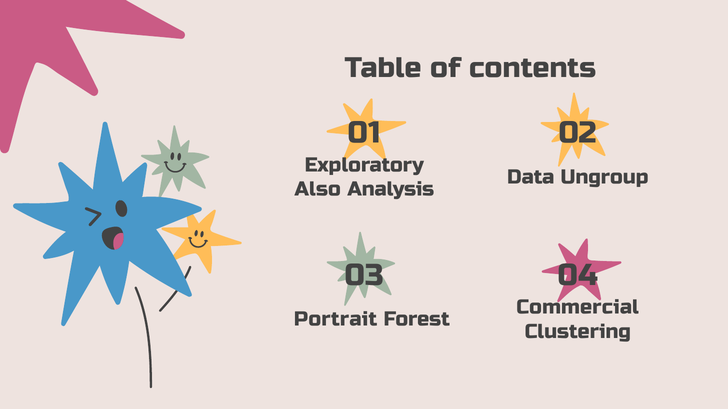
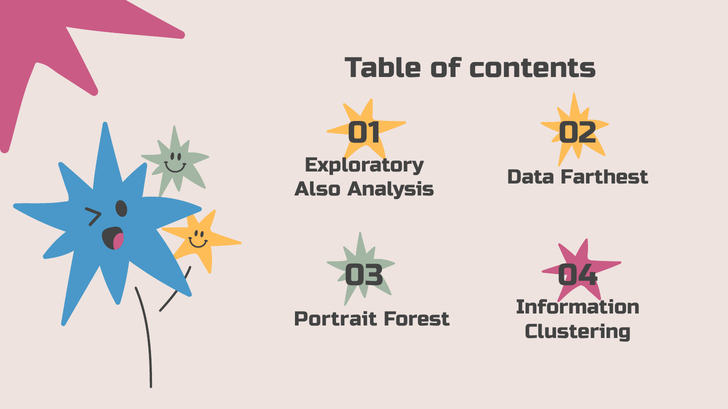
Ungroup: Ungroup -> Farthest
Commercial: Commercial -> Information
